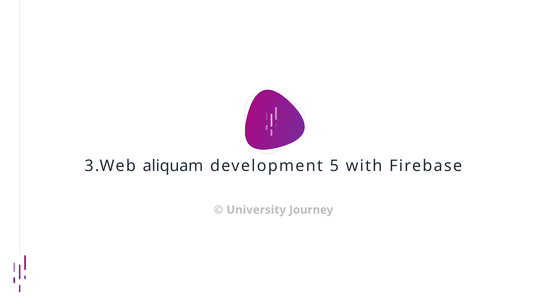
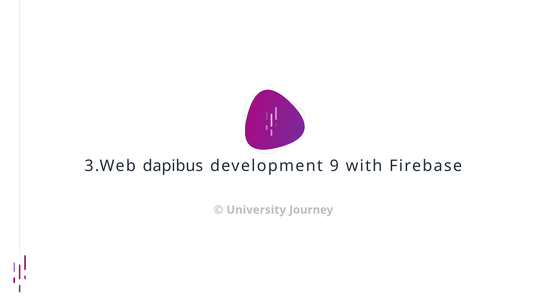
aliquam: aliquam -> dapibus
5: 5 -> 9
